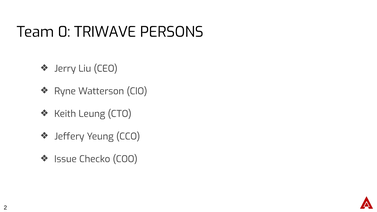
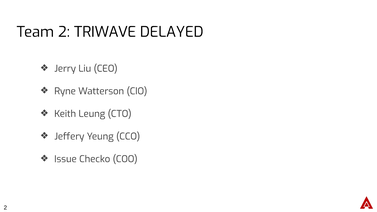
Team 0: 0 -> 2
PERSONS: PERSONS -> DELAYED
